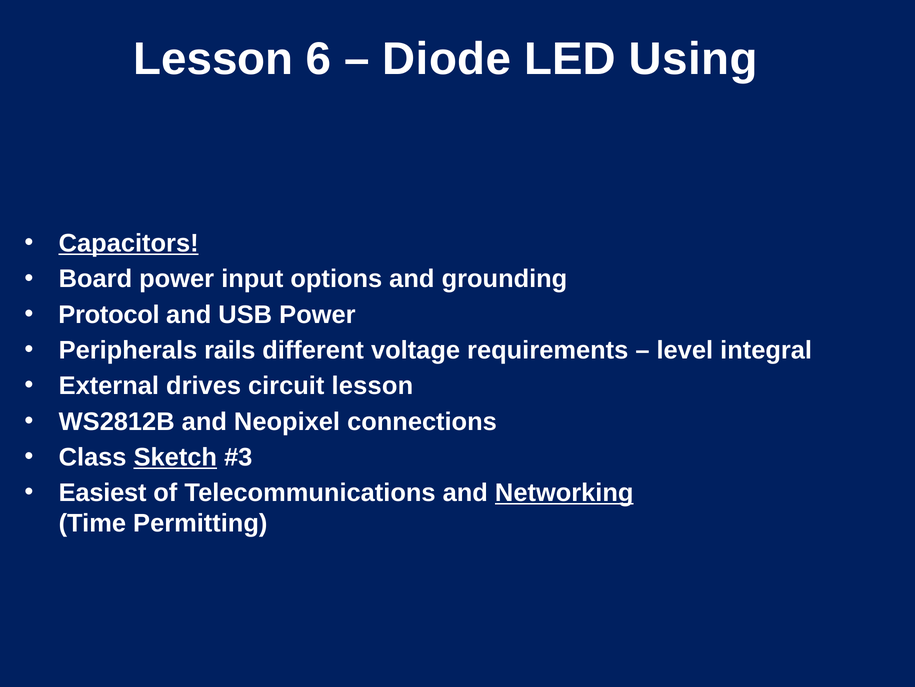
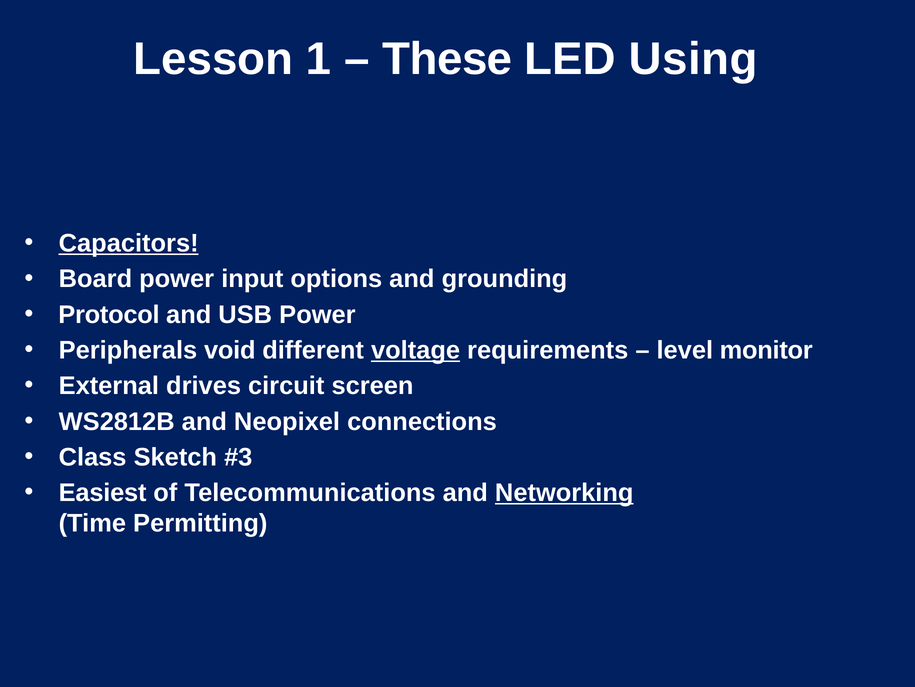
6: 6 -> 1
Diode: Diode -> These
rails: rails -> void
voltage underline: none -> present
integral: integral -> monitor
circuit lesson: lesson -> screen
Sketch underline: present -> none
